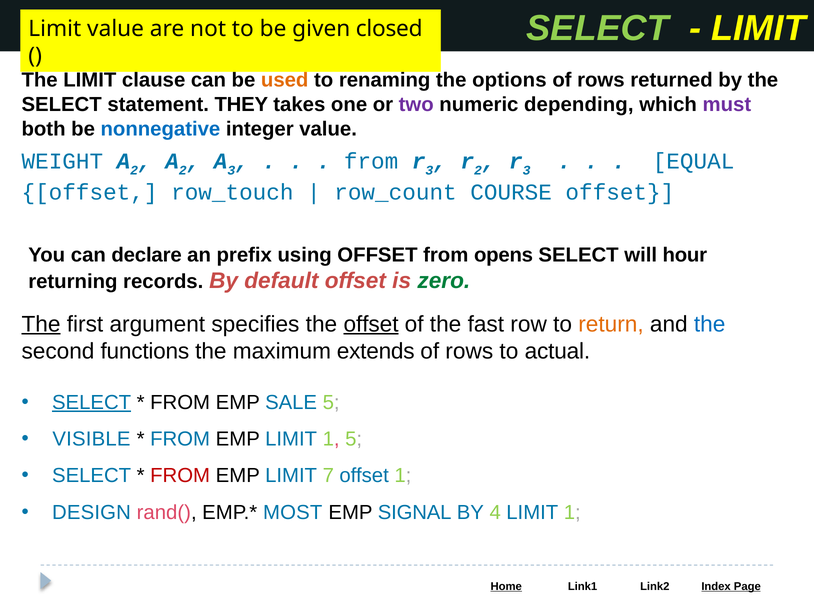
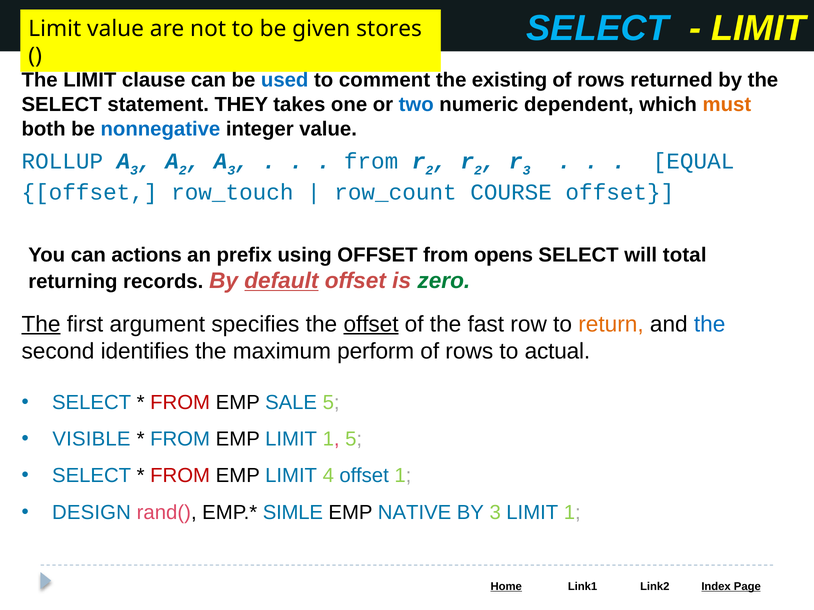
SELECT at (598, 28) colour: light green -> light blue
closed: closed -> stores
used colour: orange -> blue
renaming: renaming -> comment
options: options -> existing
two colour: purple -> blue
depending: depending -> dependent
must colour: purple -> orange
WEIGHT: WEIGHT -> ROLLUP
2 at (134, 170): 2 -> 3
3 at (429, 170): 3 -> 2
declare: declare -> actions
hour: hour -> total
default underline: none -> present
functions: functions -> identifies
extends: extends -> perform
SELECT at (92, 403) underline: present -> none
FROM at (180, 403) colour: black -> red
7: 7 -> 4
MOST: MOST -> SIMLE
SIGNAL: SIGNAL -> NATIVE
BY 4: 4 -> 3
